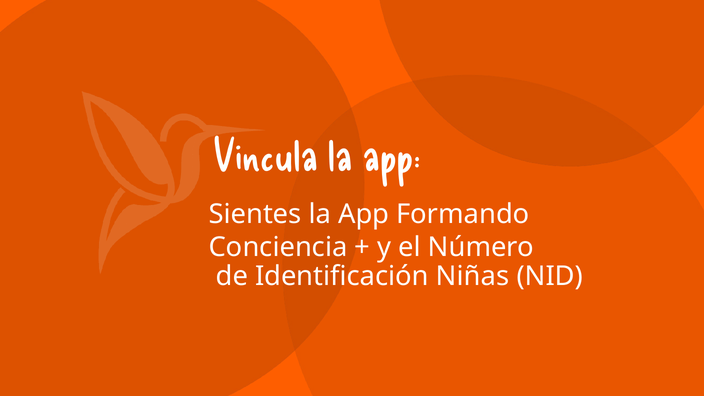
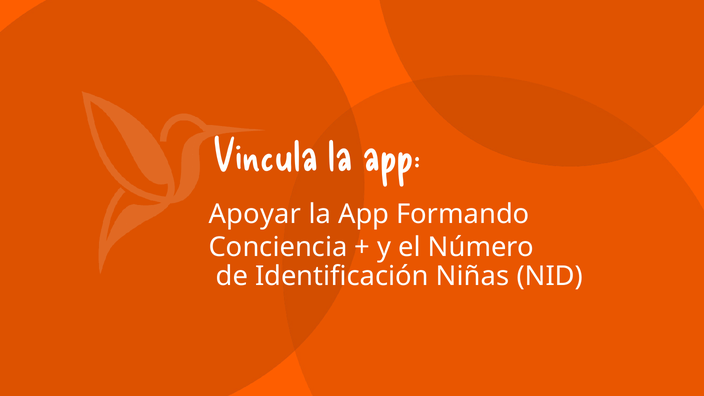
Sientes: Sientes -> Apoyar
